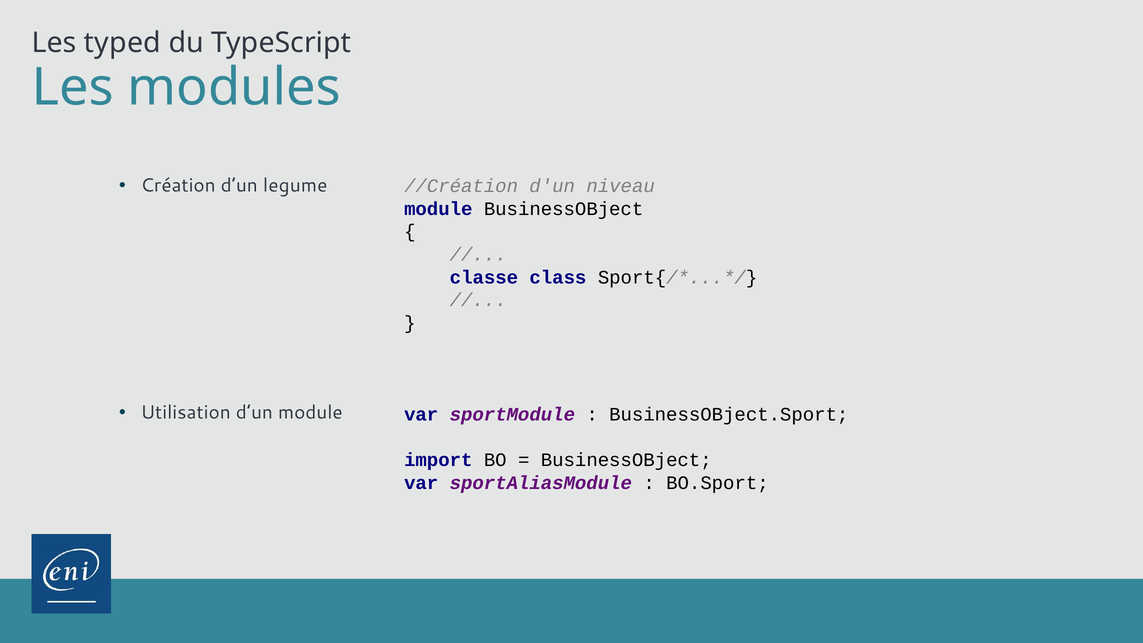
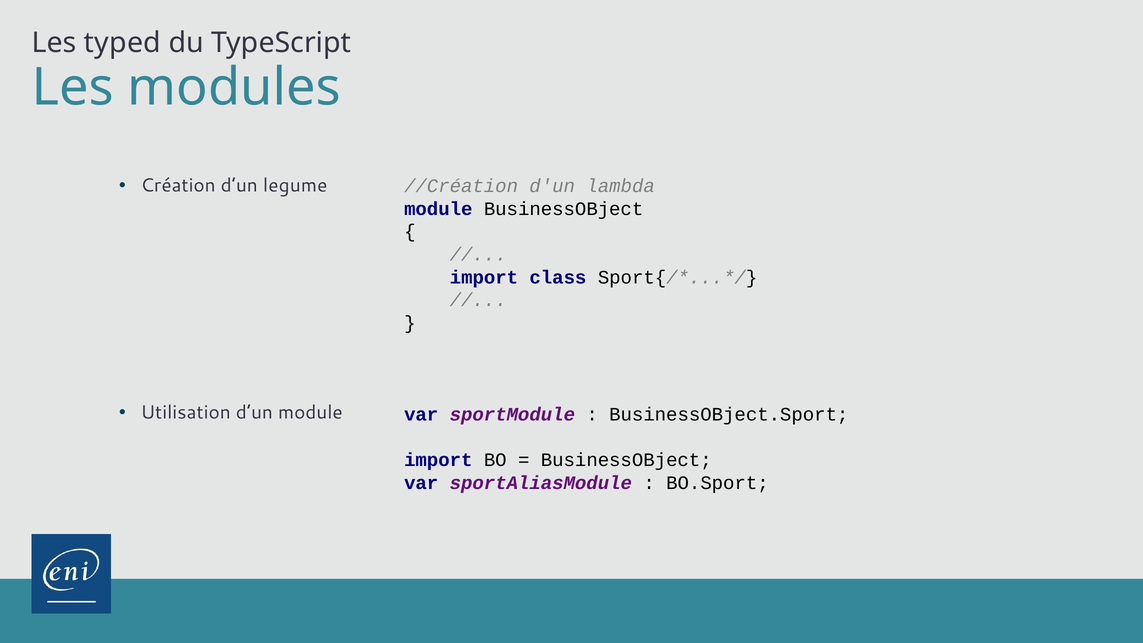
niveau: niveau -> lambda
classe at (484, 277): classe -> import
